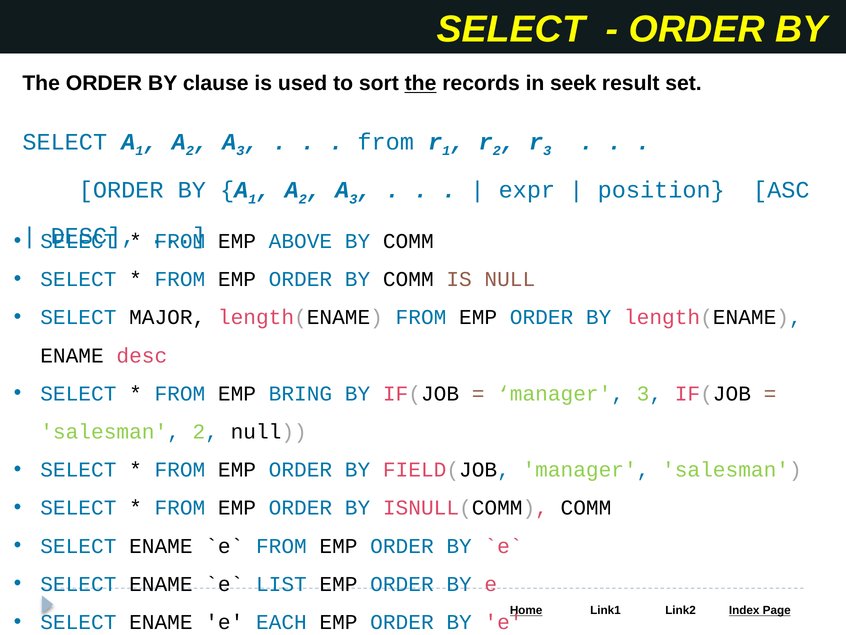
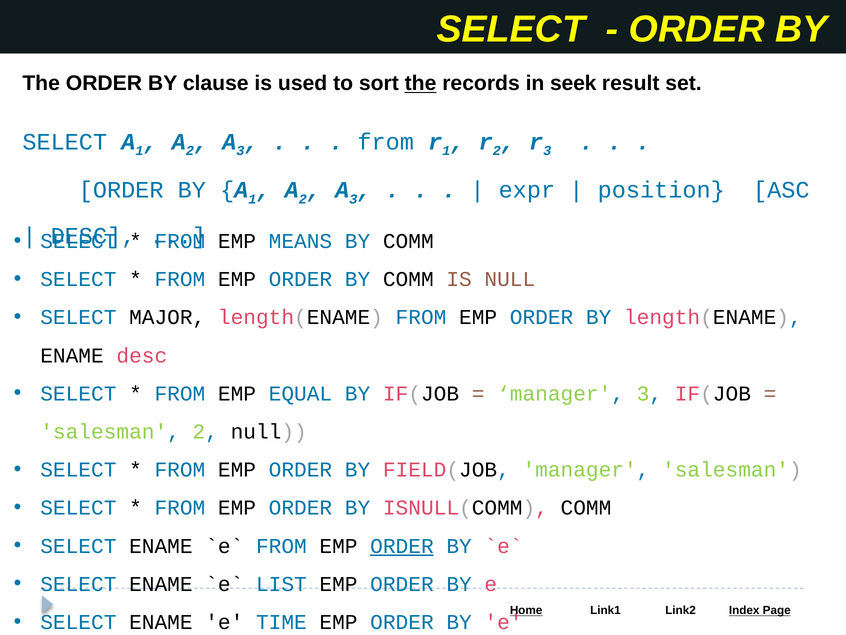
ABOVE: ABOVE -> MEANS
BRING: BRING -> EQUAL
ORDER at (402, 546) underline: none -> present
EACH: EACH -> TIME
